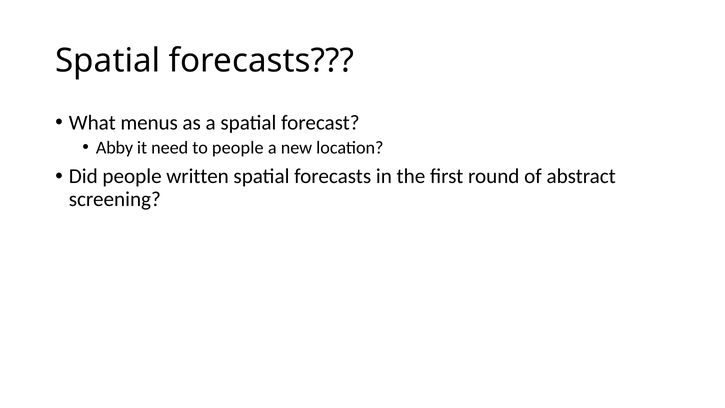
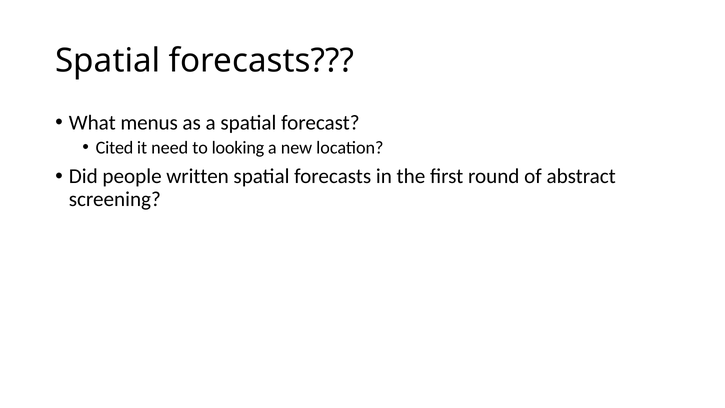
Abby: Abby -> Cited
to people: people -> looking
